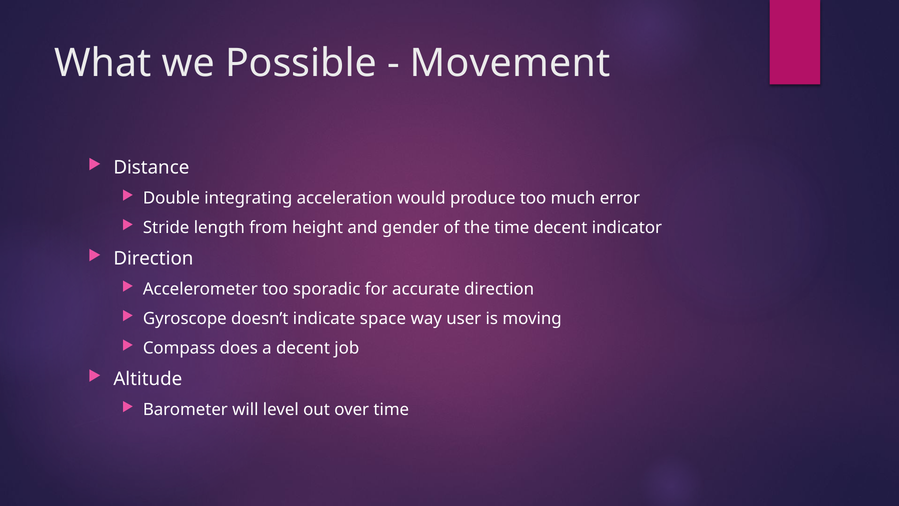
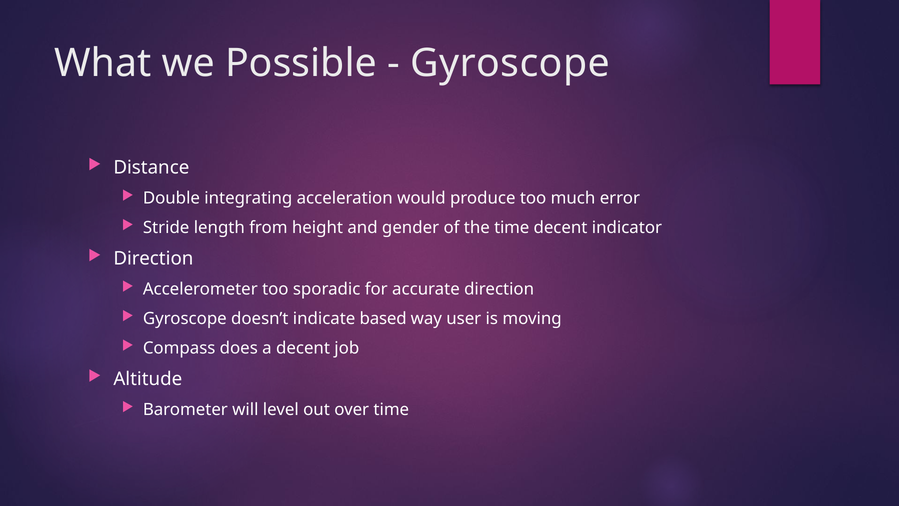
Movement at (510, 63): Movement -> Gyroscope
space: space -> based
